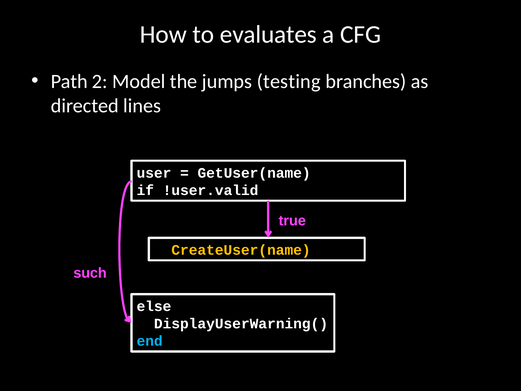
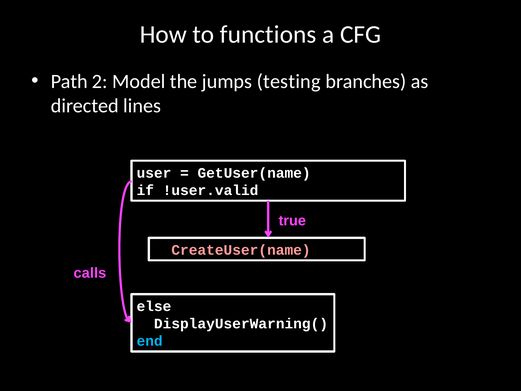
evaluates: evaluates -> functions
CreateUser(name colour: yellow -> pink
such: such -> calls
